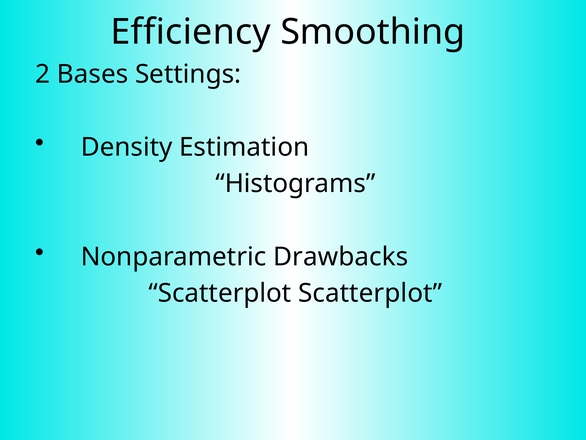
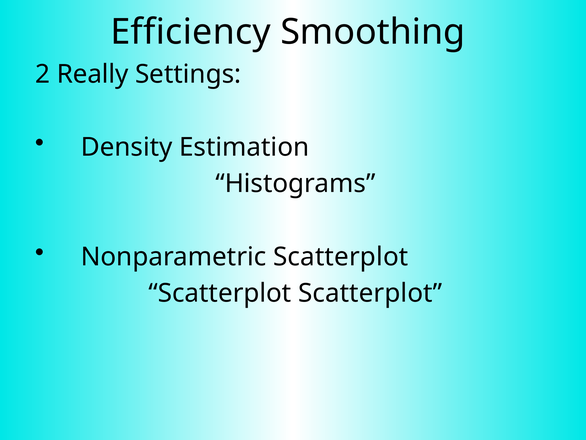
Bases: Bases -> Really
Nonparametric Drawbacks: Drawbacks -> Scatterplot
